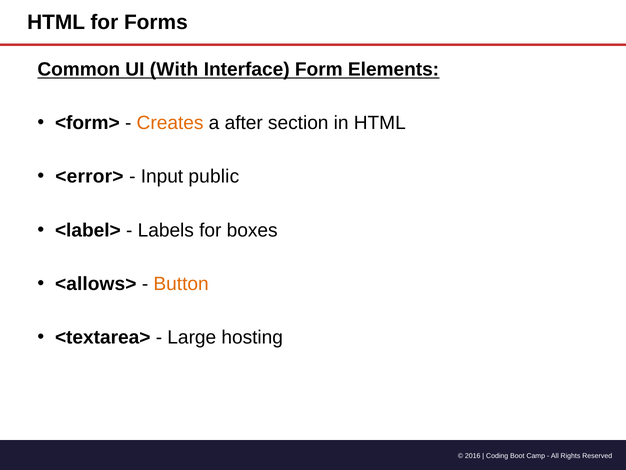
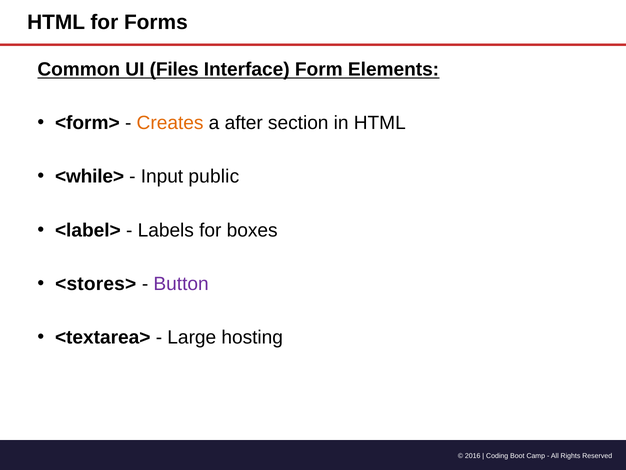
With: With -> Files
<error>: <error> -> <while>
<allows>: <allows> -> <stores>
Button colour: orange -> purple
